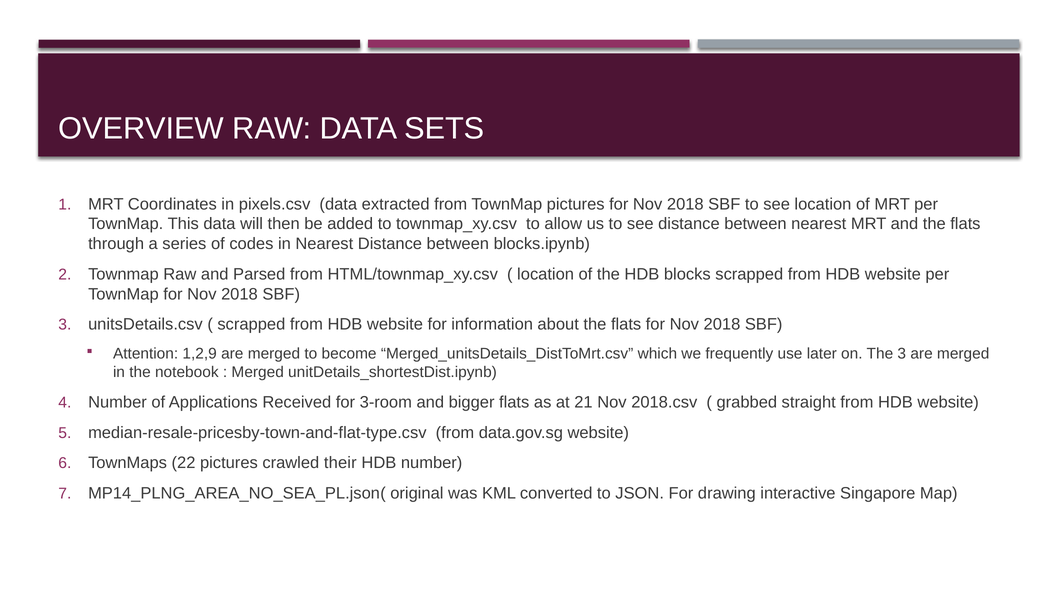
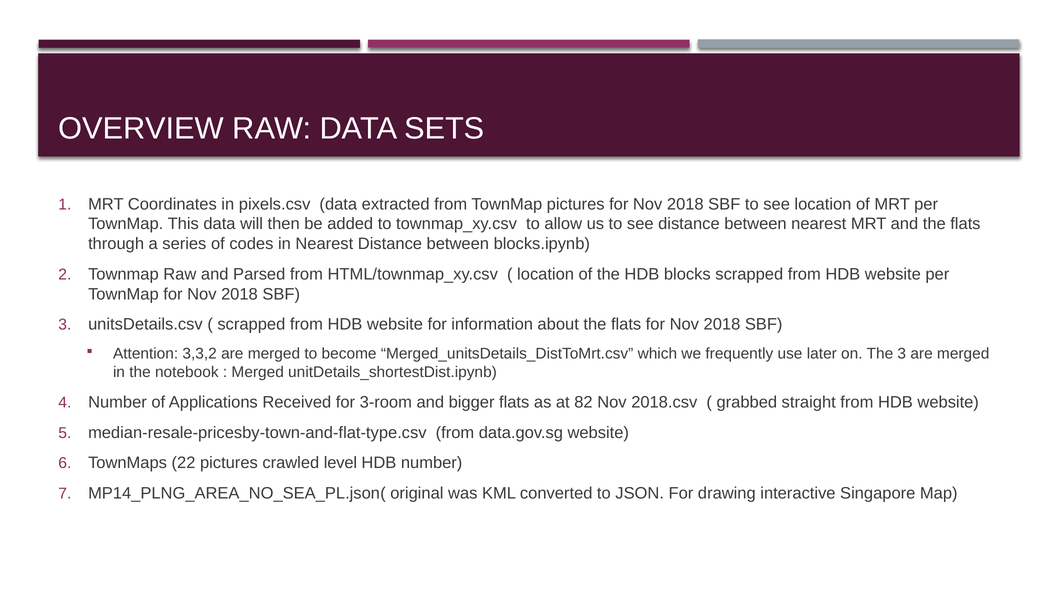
1,2,9: 1,2,9 -> 3,3,2
21: 21 -> 82
their: their -> level
